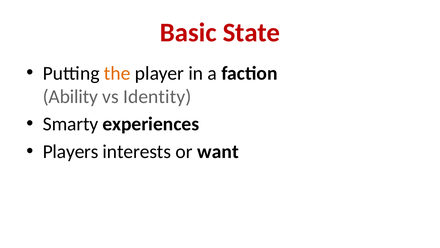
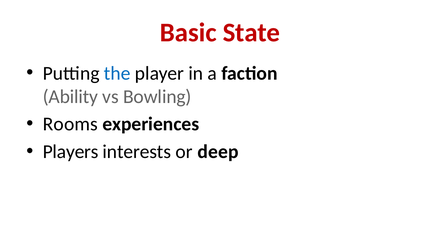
the colour: orange -> blue
Identity: Identity -> Bowling
Smarty: Smarty -> Rooms
want: want -> deep
